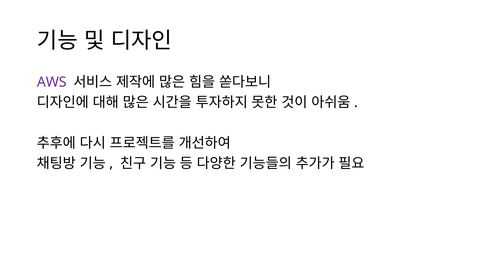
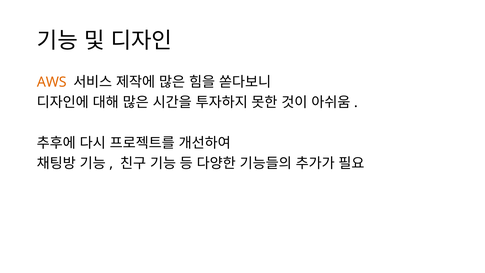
AWS colour: purple -> orange
